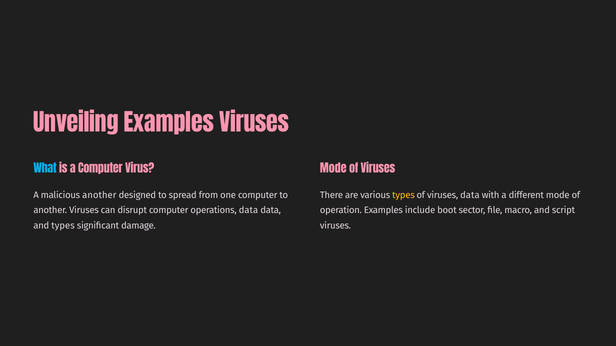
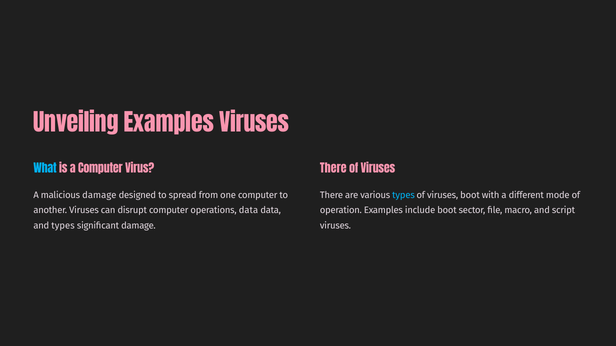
Mode at (333, 169): Mode -> There
malicious another: another -> damage
types at (403, 195) colour: yellow -> light blue
viruses data: data -> boot
